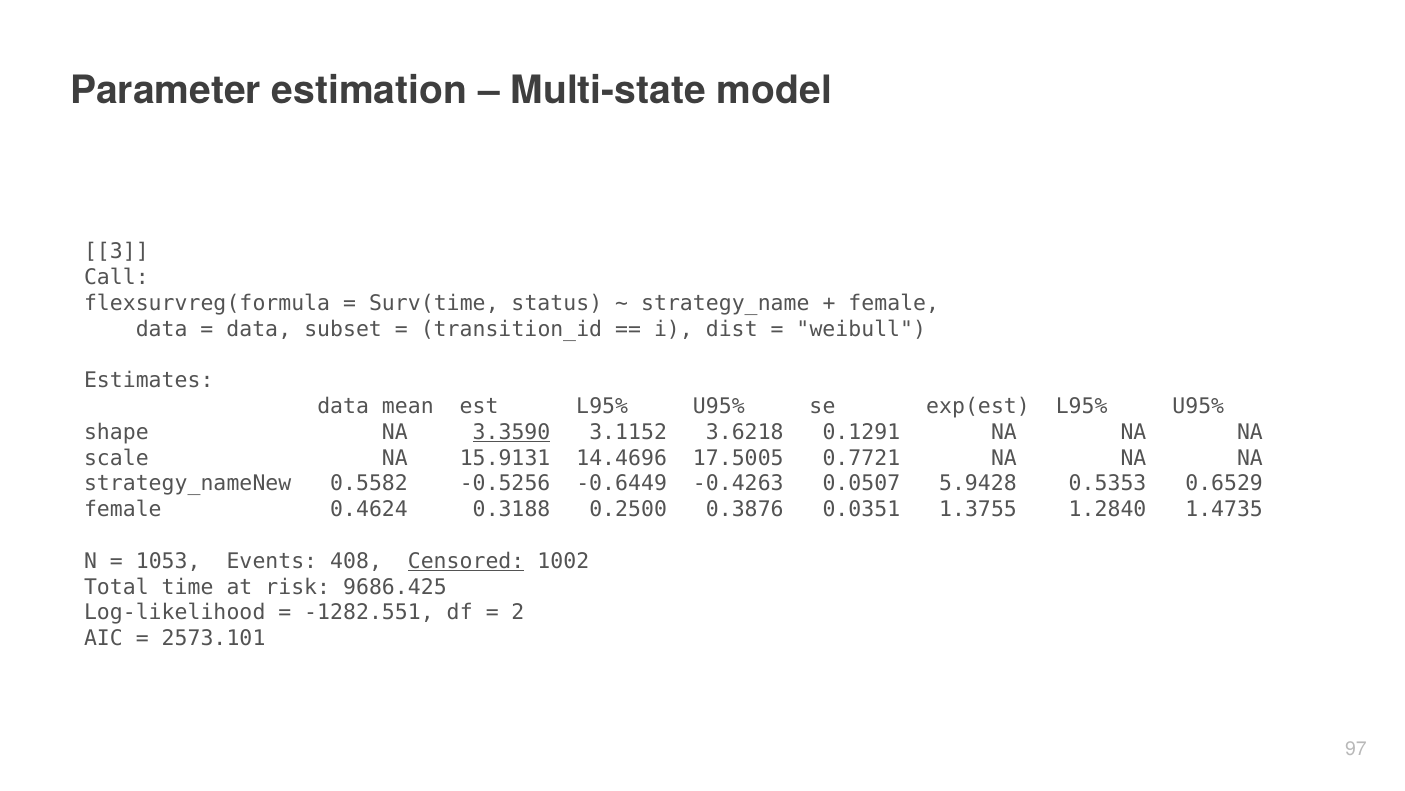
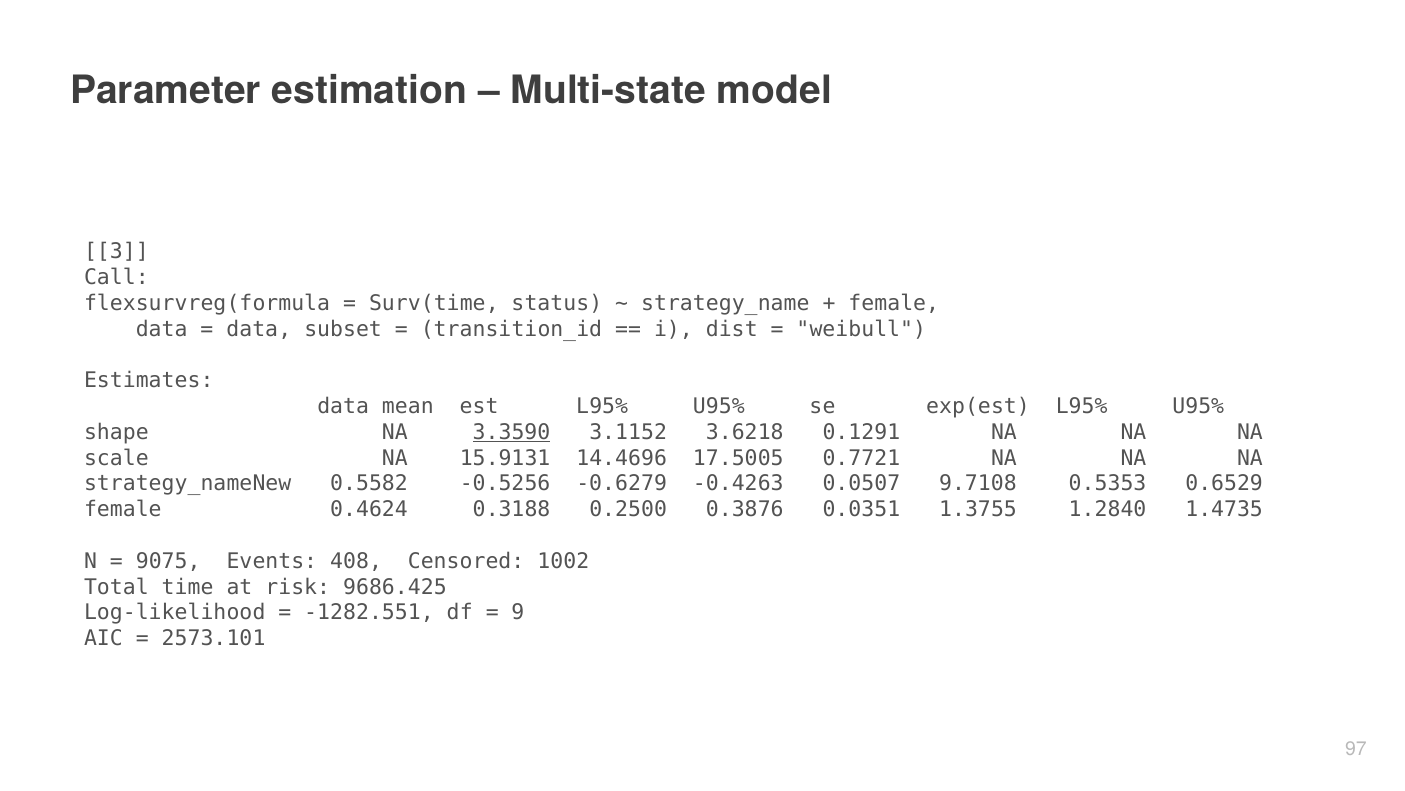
-0.6449: -0.6449 -> -0.6279
5.9428: 5.9428 -> 9.7108
1053: 1053 -> 9075
Censored underline: present -> none
2: 2 -> 9
